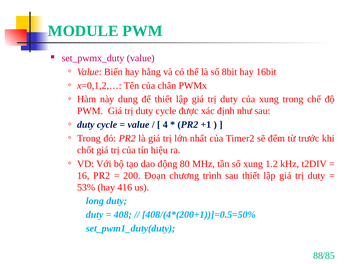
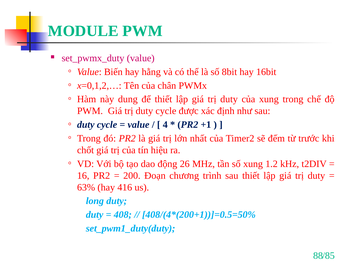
80: 80 -> 26
53%: 53% -> 63%
